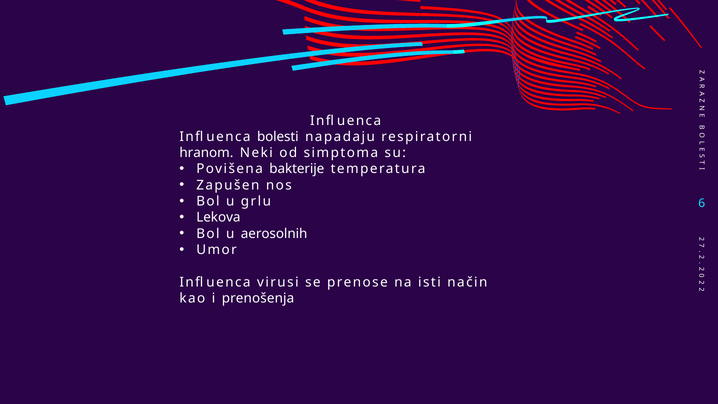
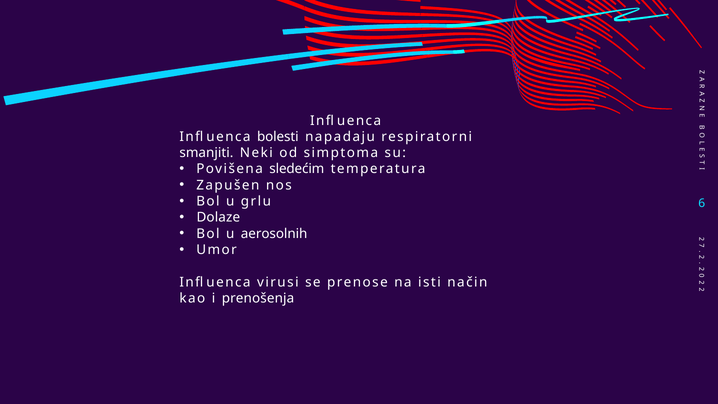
hranom: hranom -> smanjiti
bakterije: bakterije -> sledećim
Lekova: Lekova -> Dolaze
